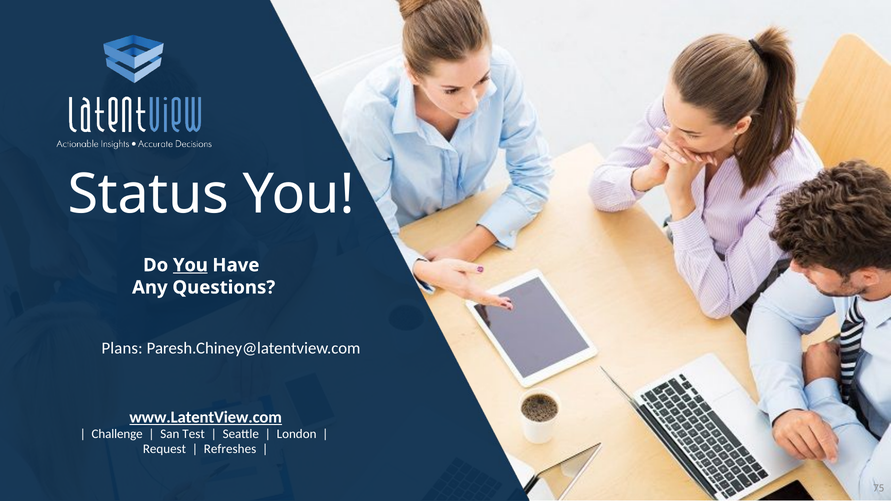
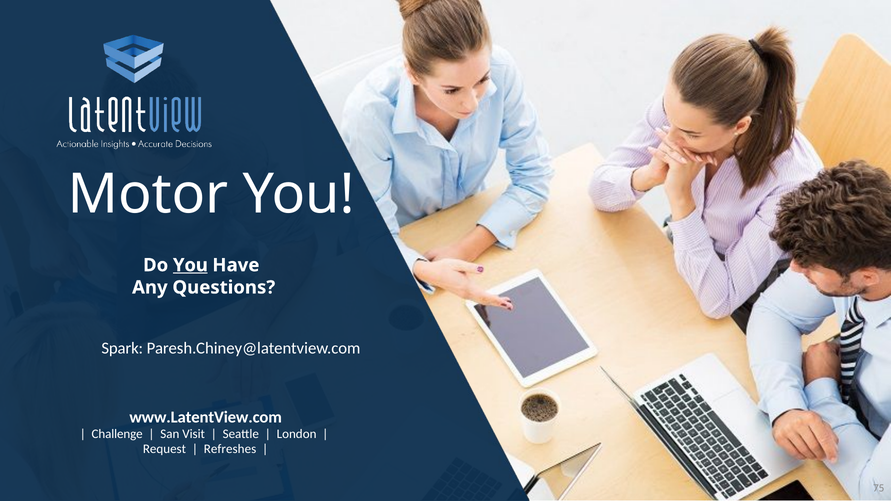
Status: Status -> Motor
Plans: Plans -> Spark
www.LatentView.com underline: present -> none
Test: Test -> Visit
